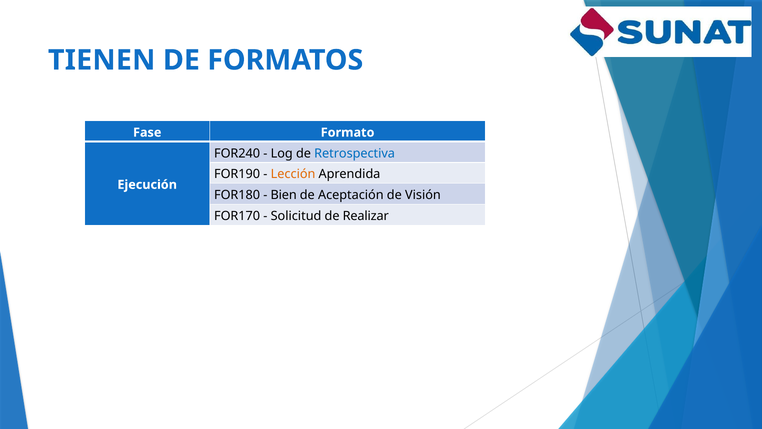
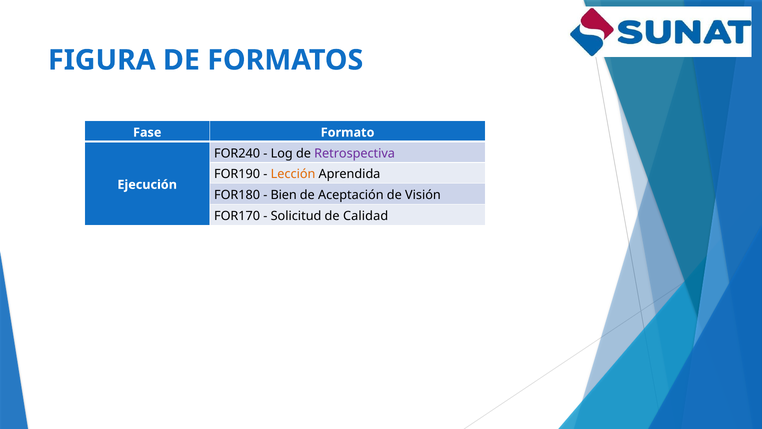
TIENEN: TIENEN -> FIGURA
Retrospectiva colour: blue -> purple
Realizar: Realizar -> Calidad
